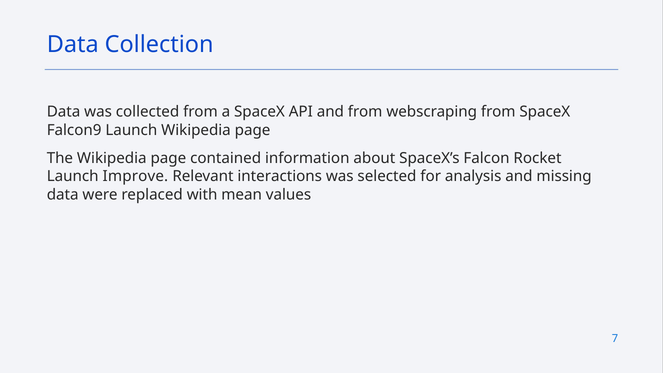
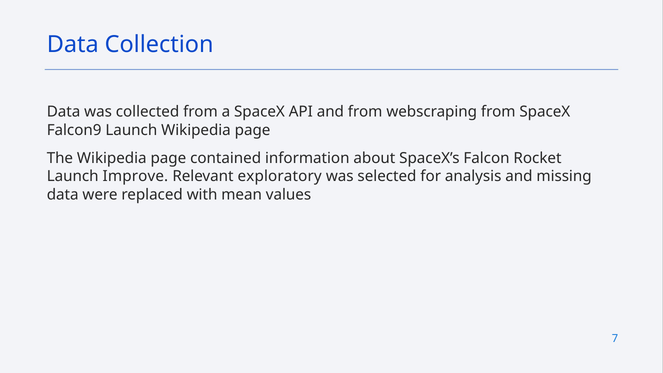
interactions: interactions -> exploratory
